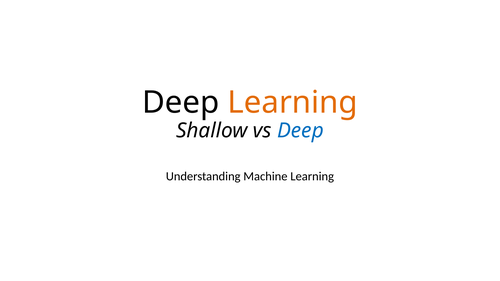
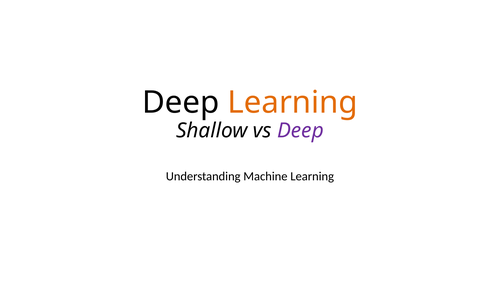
Deep at (300, 131) colour: blue -> purple
